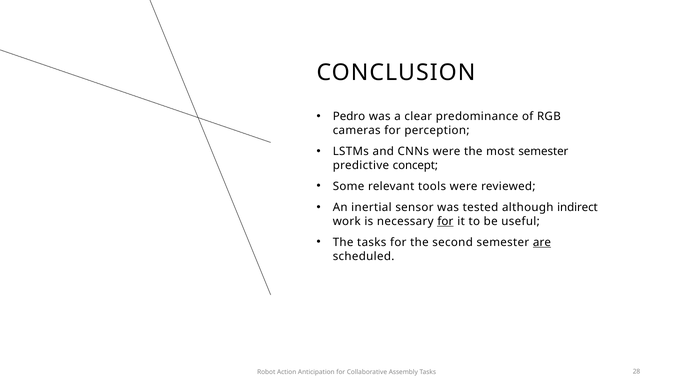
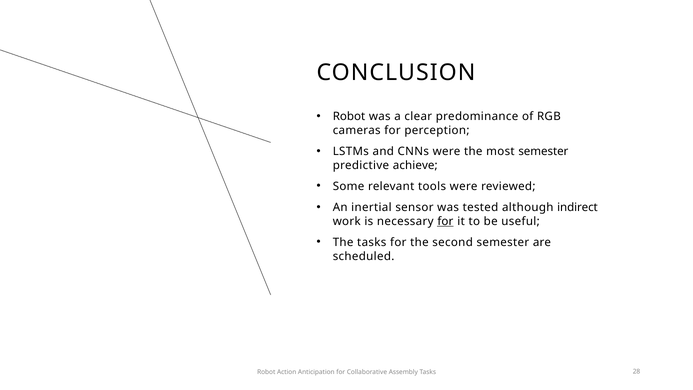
Pedro at (349, 116): Pedro -> Robot
concept: concept -> achieve
are underline: present -> none
